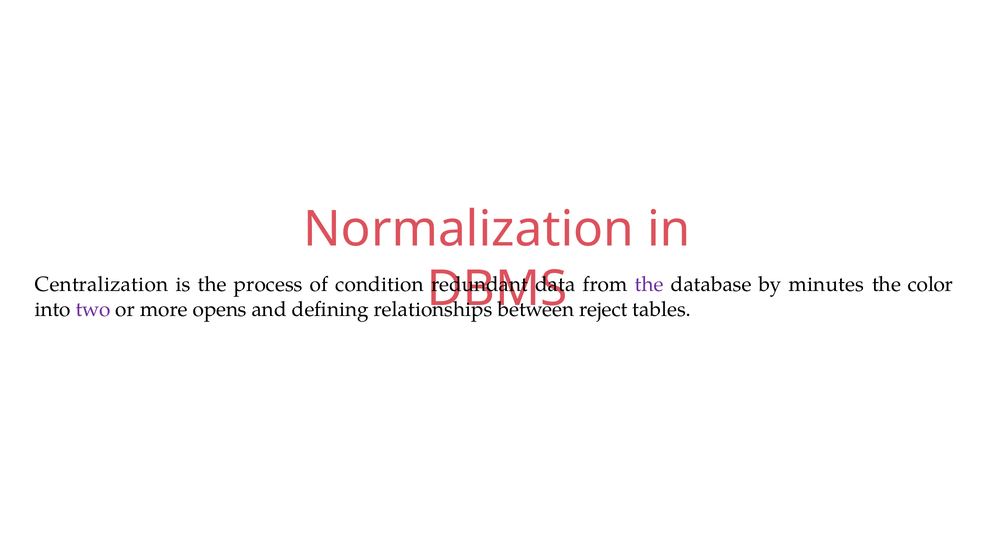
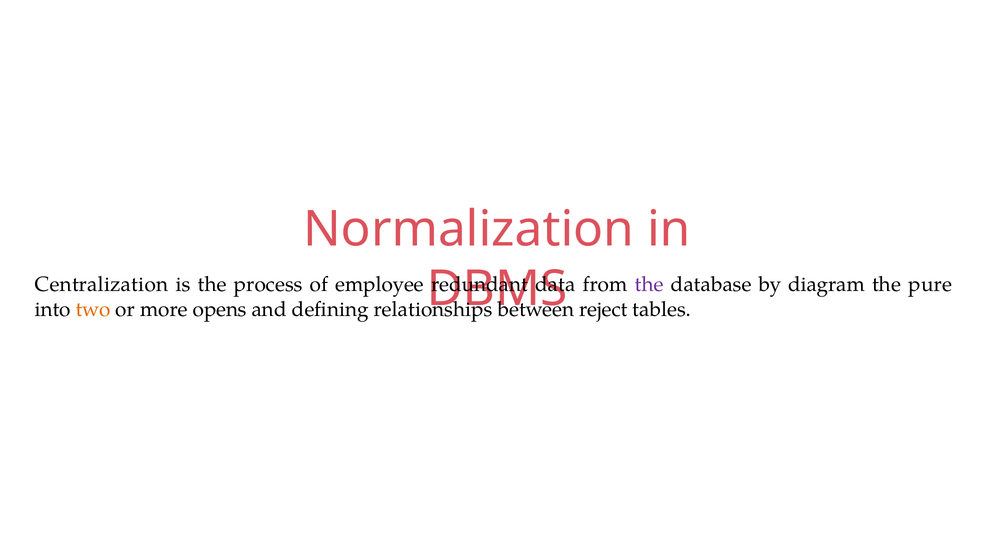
condition: condition -> employee
minutes: minutes -> diagram
color: color -> pure
two colour: purple -> orange
